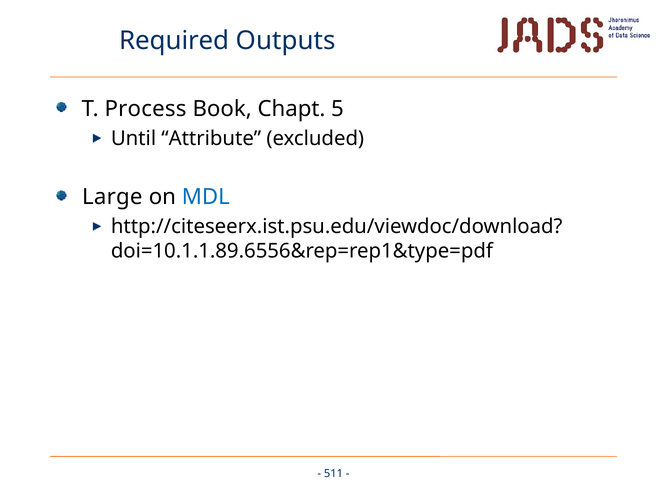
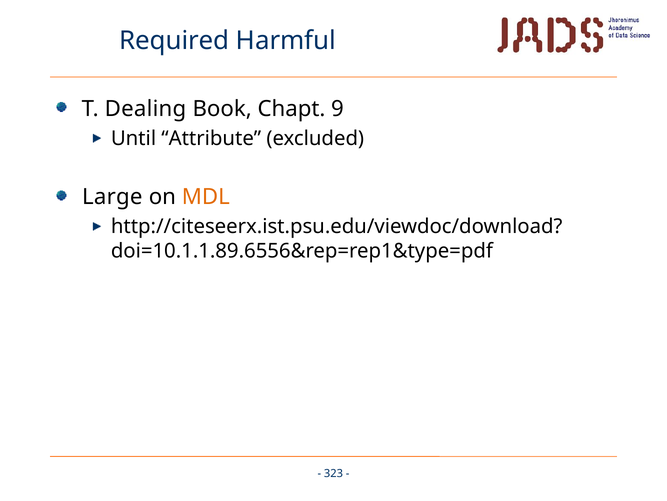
Outputs: Outputs -> Harmful
Process: Process -> Dealing
5: 5 -> 9
MDL colour: blue -> orange
511: 511 -> 323
